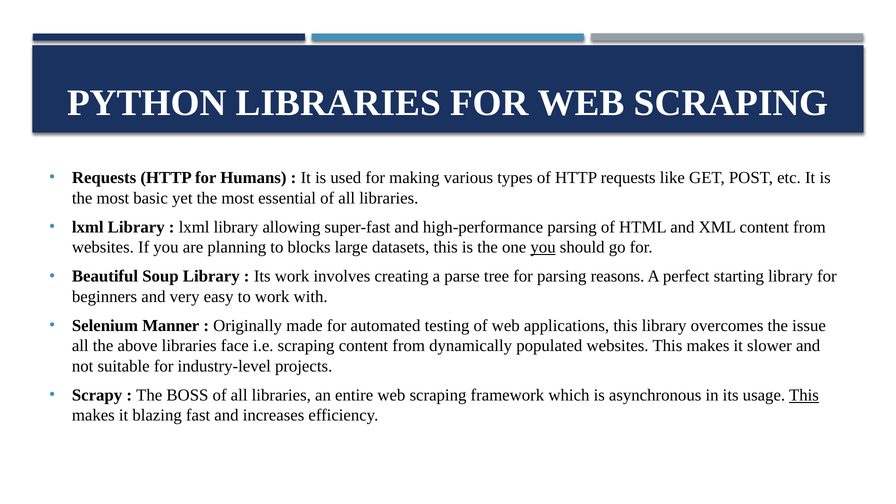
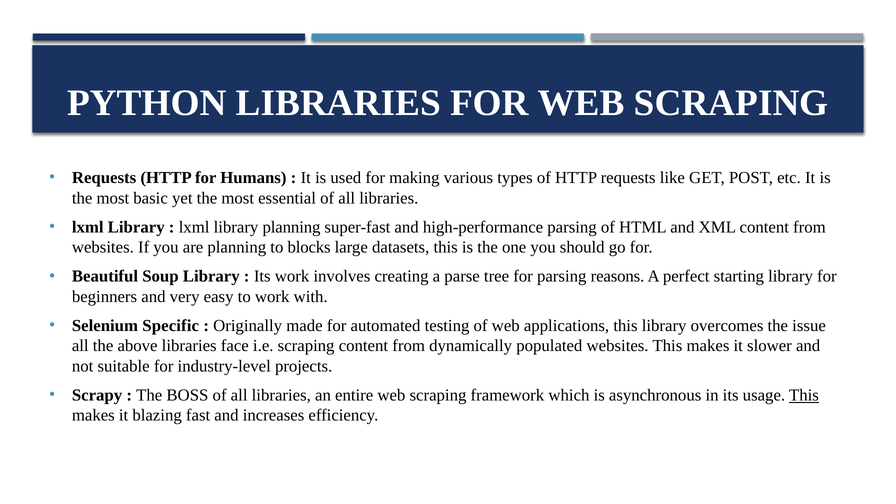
library allowing: allowing -> planning
you at (543, 247) underline: present -> none
Manner: Manner -> Specific
